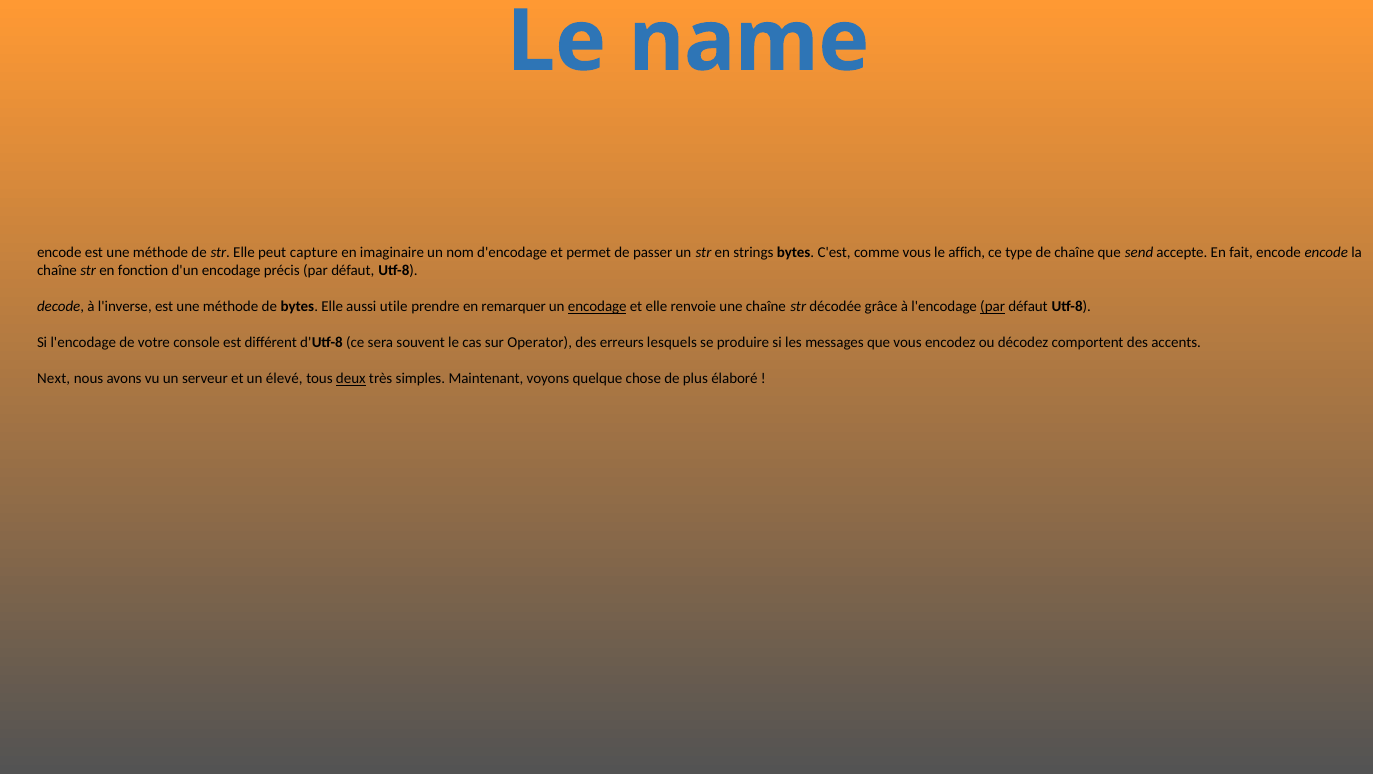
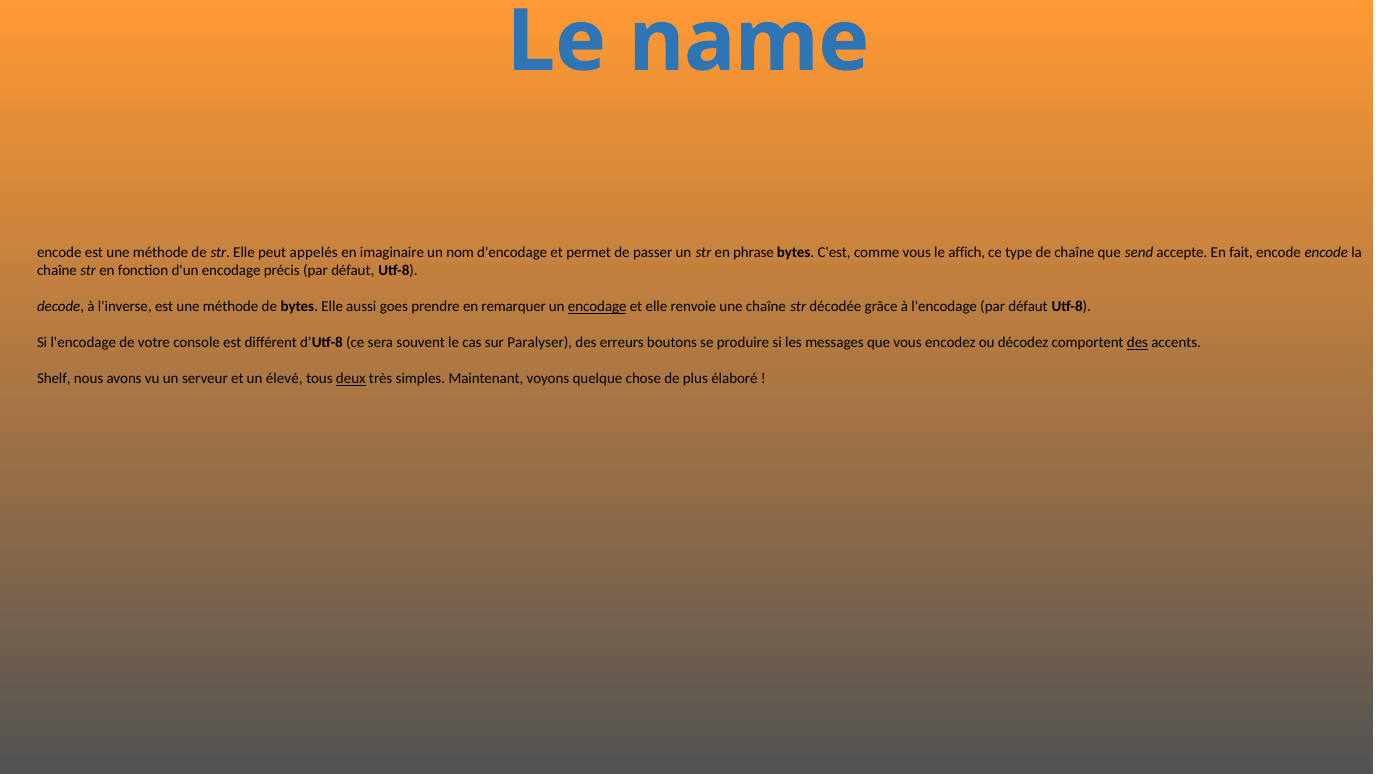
capture: capture -> appelés
strings: strings -> phrase
utile: utile -> goes
par at (993, 307) underline: present -> none
Operator: Operator -> Paralyser
lesquels: lesquels -> boutons
des at (1137, 343) underline: none -> present
Next: Next -> Shelf
